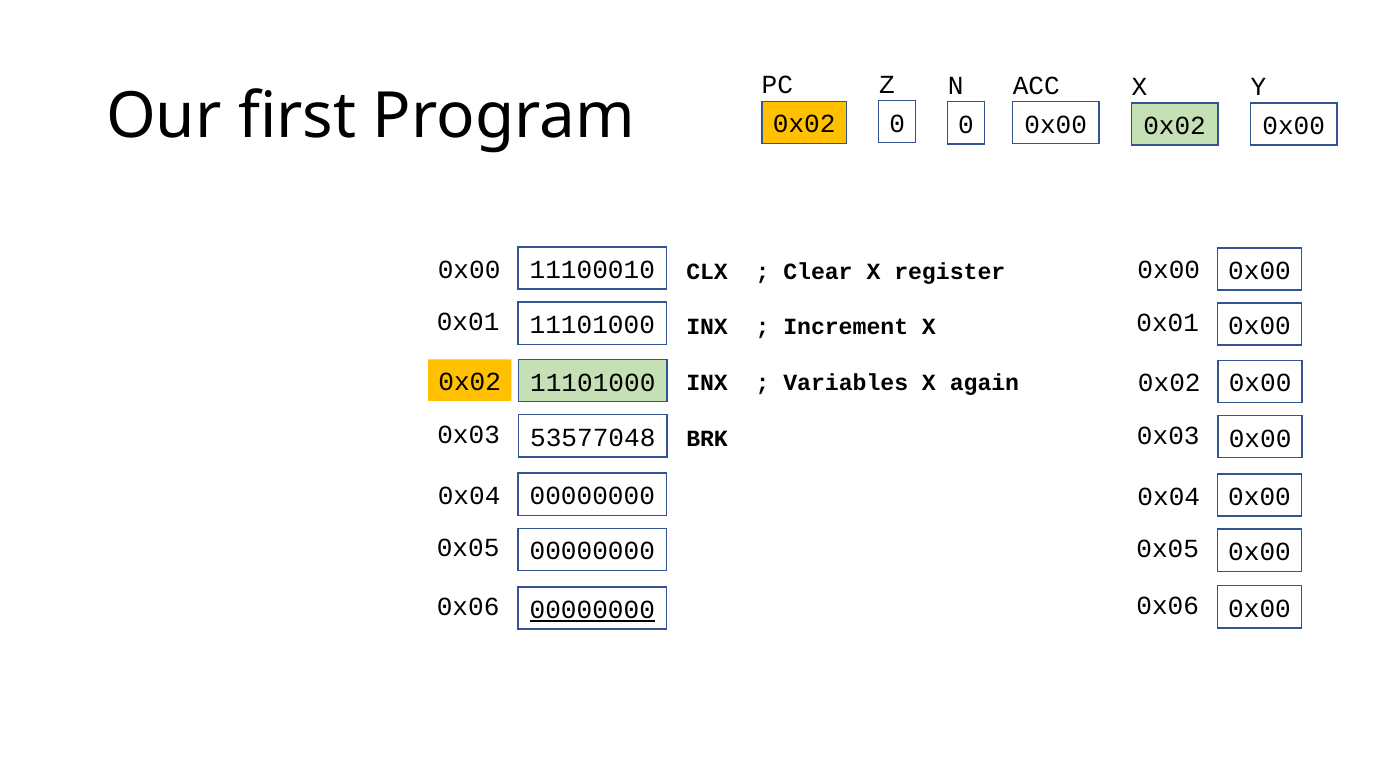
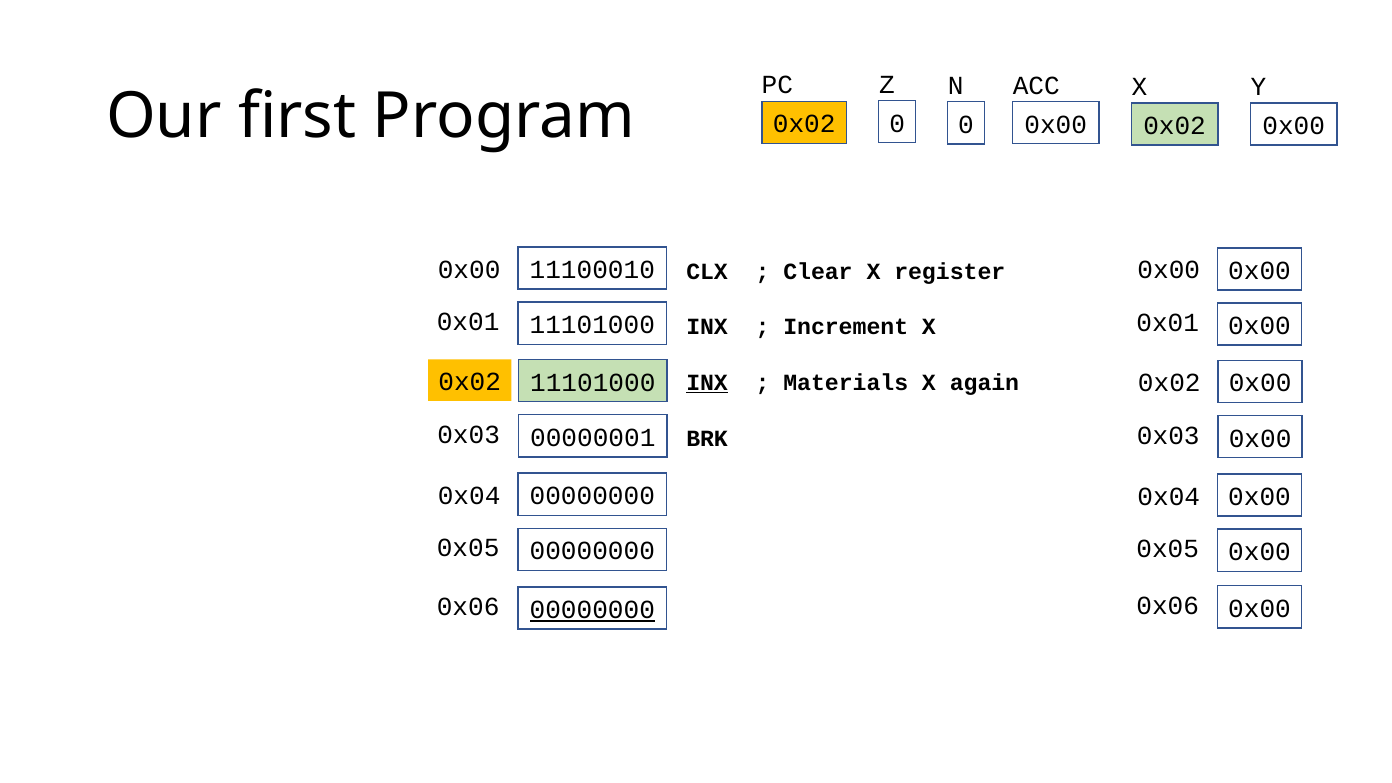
INX at (707, 383) underline: none -> present
Variables: Variables -> Materials
53577048: 53577048 -> 00000001
